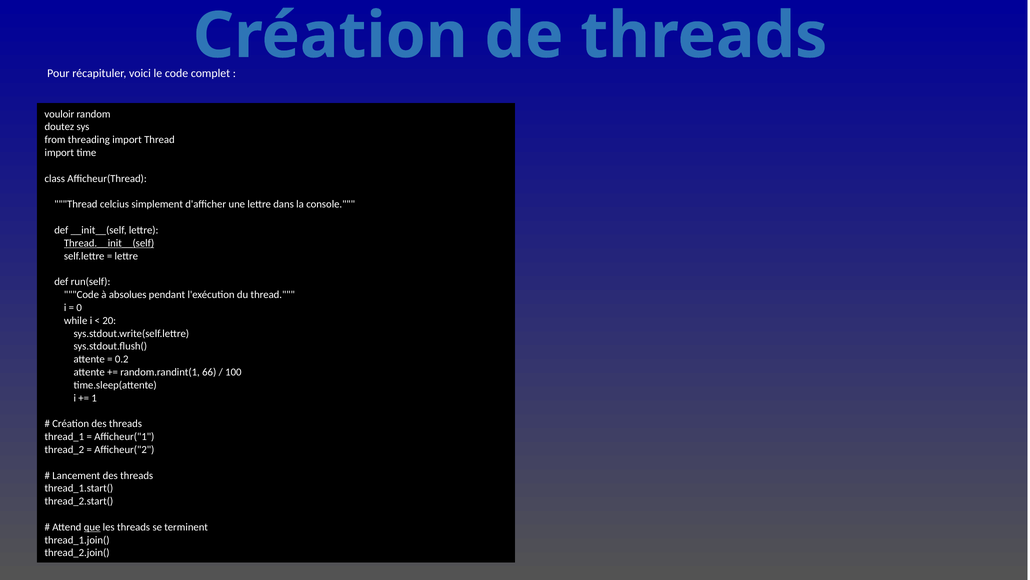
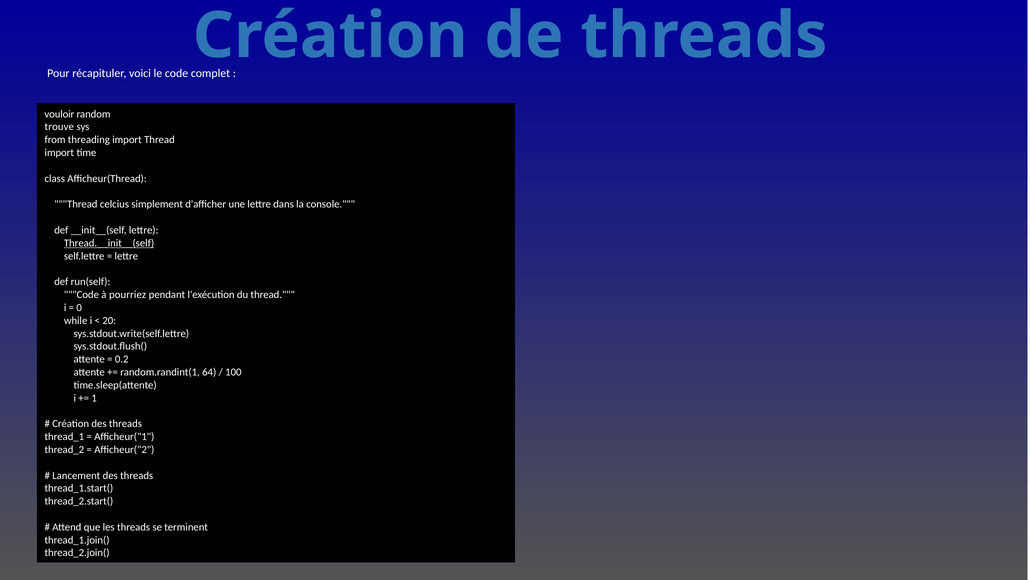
doutez: doutez -> trouve
absolues: absolues -> pourriez
66: 66 -> 64
que underline: present -> none
